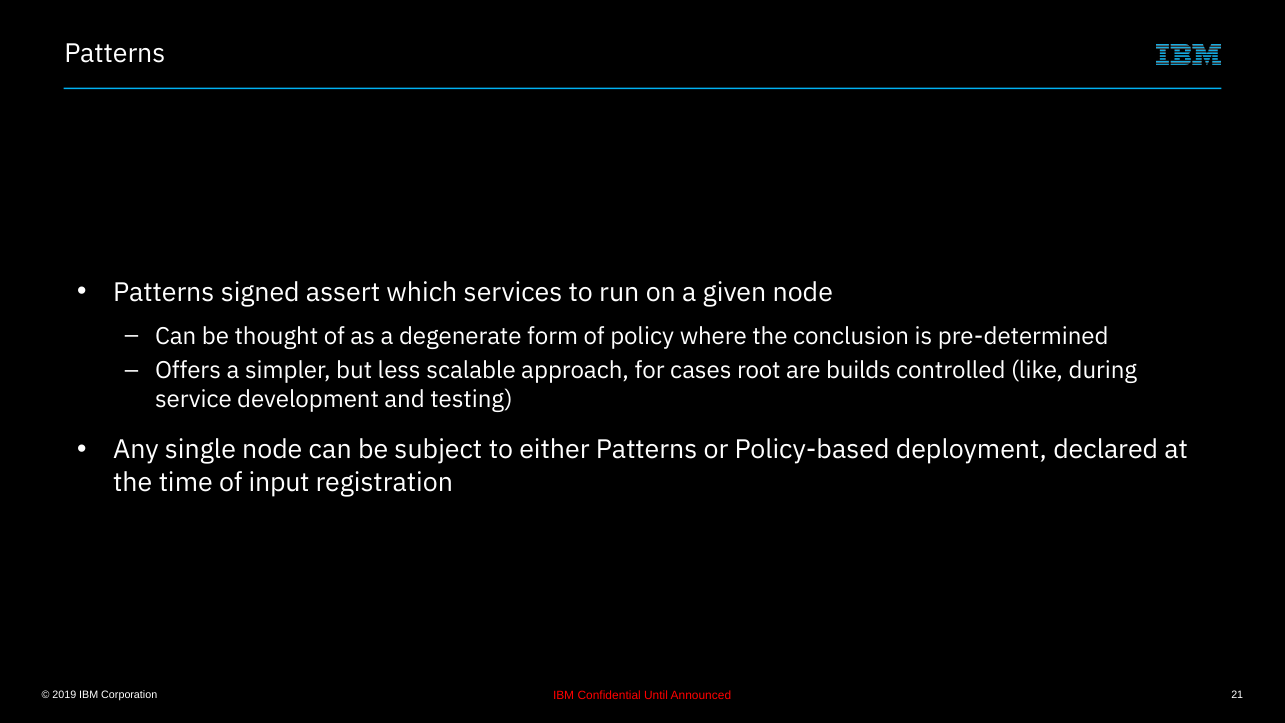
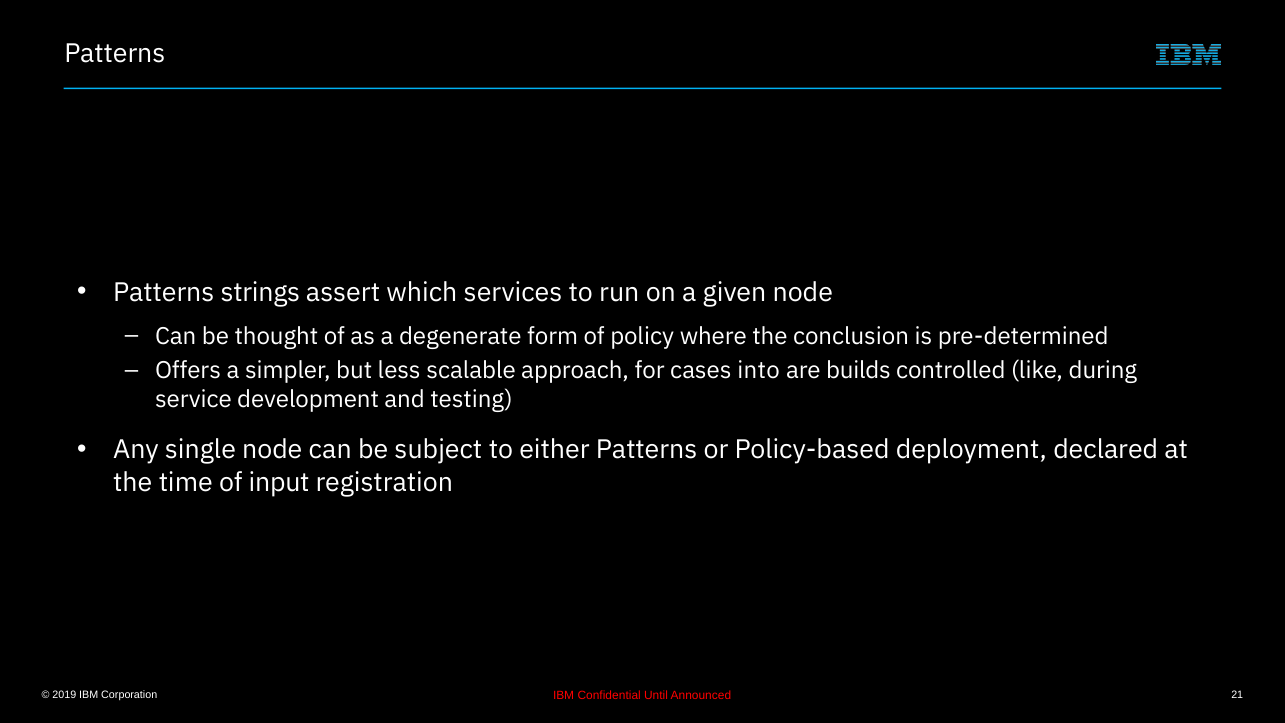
signed: signed -> strings
root: root -> into
